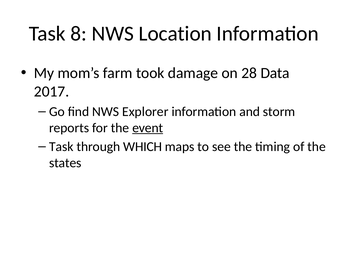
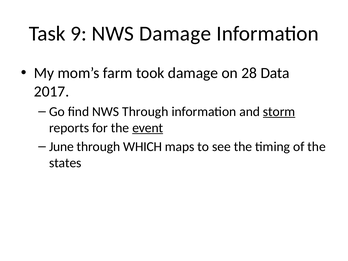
8: 8 -> 9
NWS Location: Location -> Damage
NWS Explorer: Explorer -> Through
storm underline: none -> present
Task at (61, 147): Task -> June
